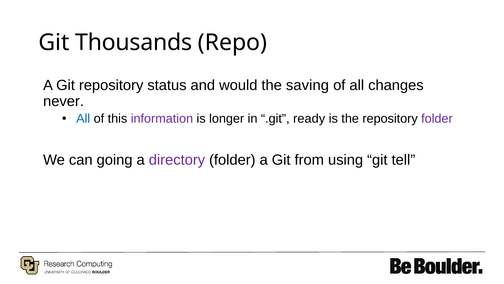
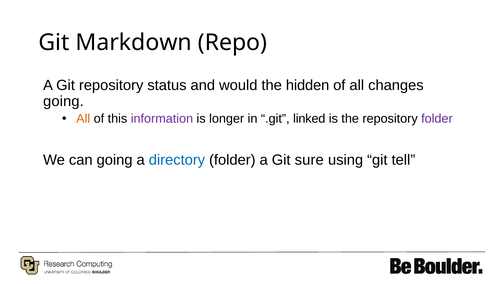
Thousands: Thousands -> Markdown
saving: saving -> hidden
never at (64, 101): never -> going
All at (83, 118) colour: blue -> orange
ready: ready -> linked
directory colour: purple -> blue
from: from -> sure
